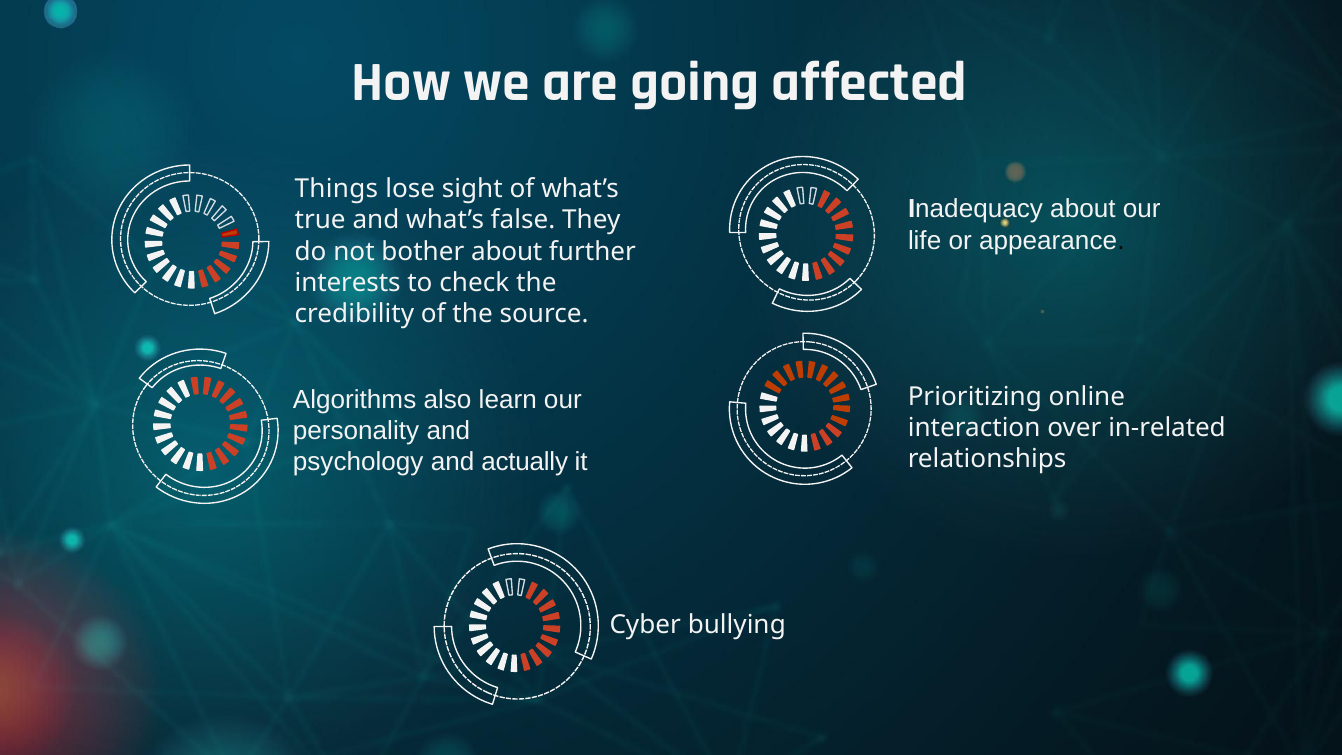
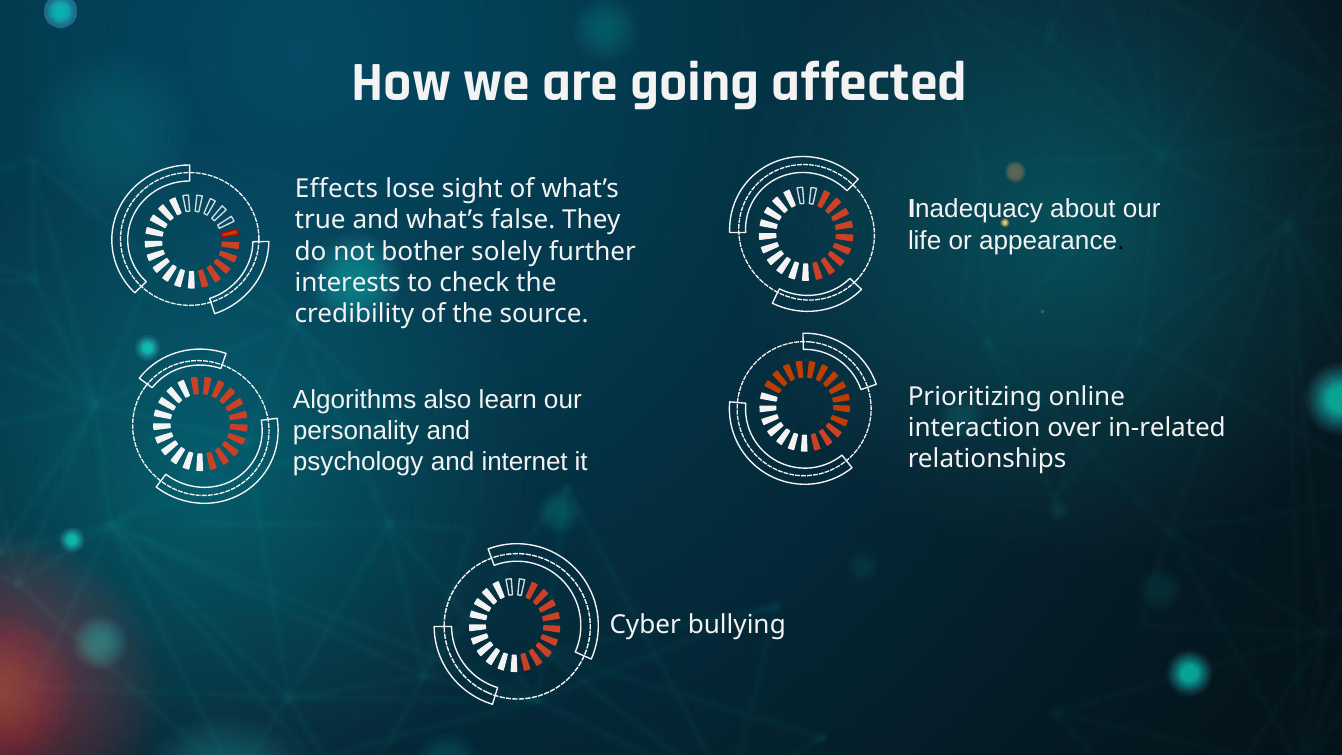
Things: Things -> Effects
bother about: about -> solely
actually: actually -> internet
